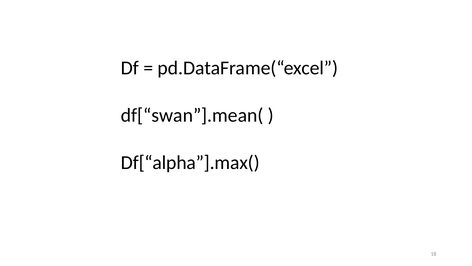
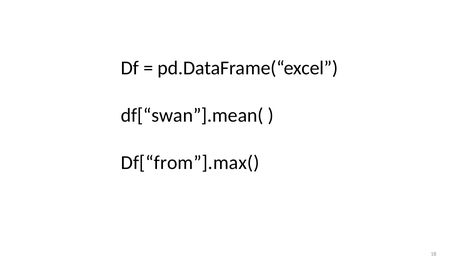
Df[“alpha”].max(: Df[“alpha”].max( -> Df[“from”].max(
